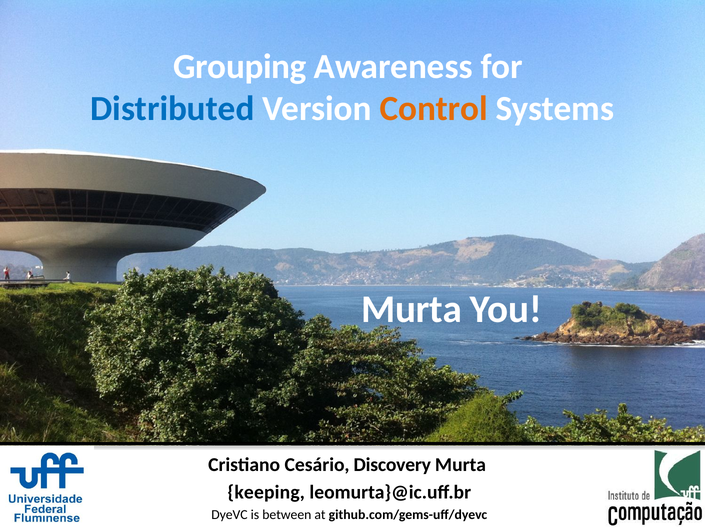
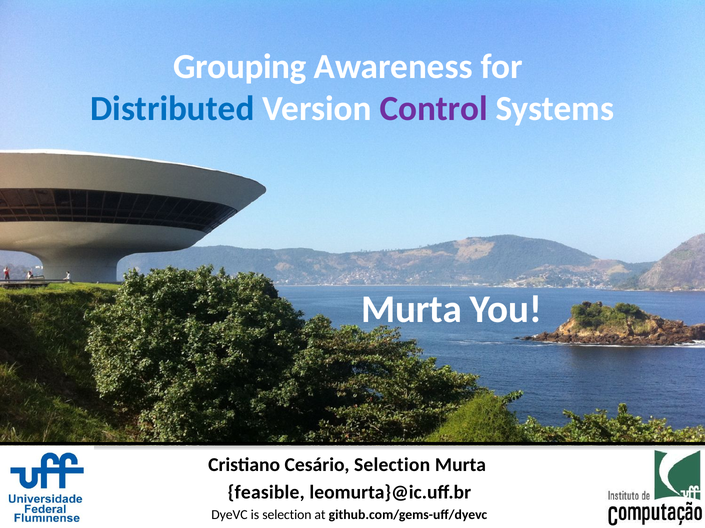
Control colour: orange -> purple
Cesário Discovery: Discovery -> Selection
keeping: keeping -> feasible
is between: between -> selection
